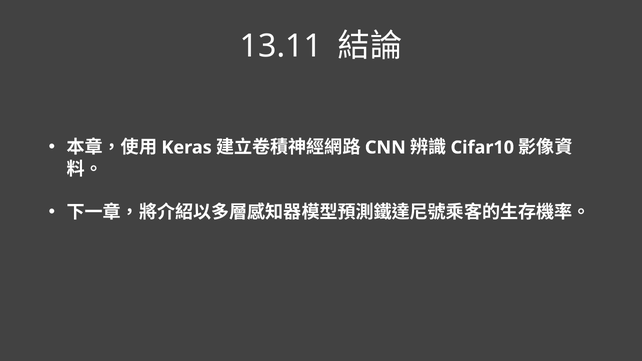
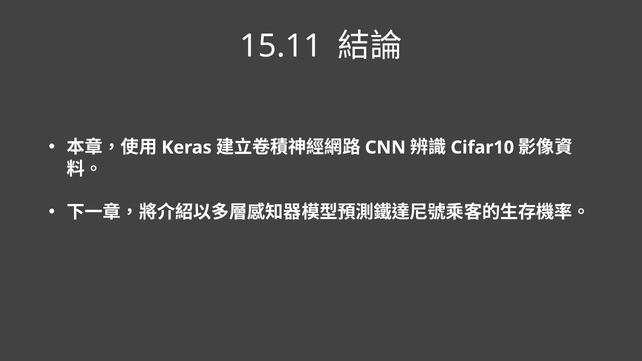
13.11: 13.11 -> 15.11
